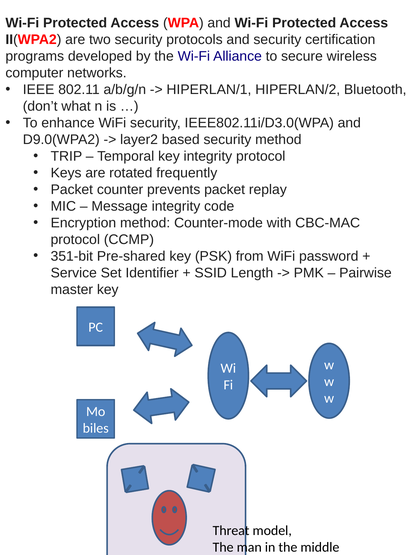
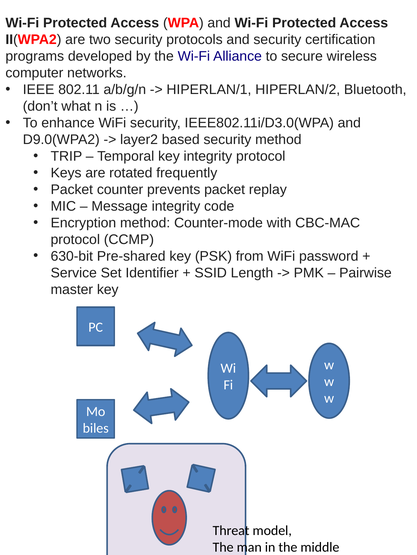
351-bit: 351-bit -> 630-bit
